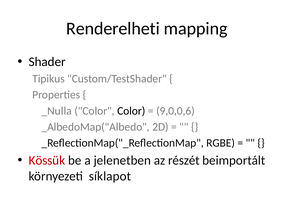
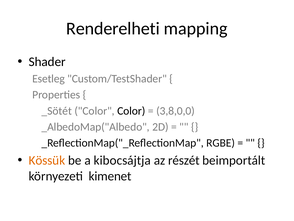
Tipikus: Tipikus -> Esetleg
_Nulla: _Nulla -> _Sötét
9,0,0,6: 9,0,0,6 -> 3,8,0,0
Kössük colour: red -> orange
jelenetben: jelenetben -> kibocsájtja
síklapot: síklapot -> kimenet
